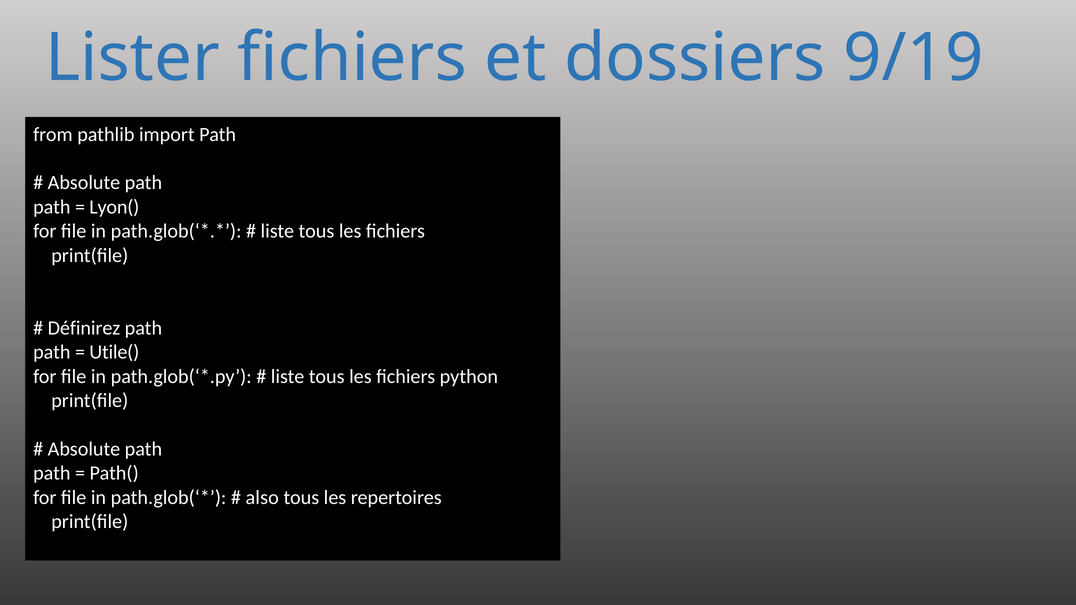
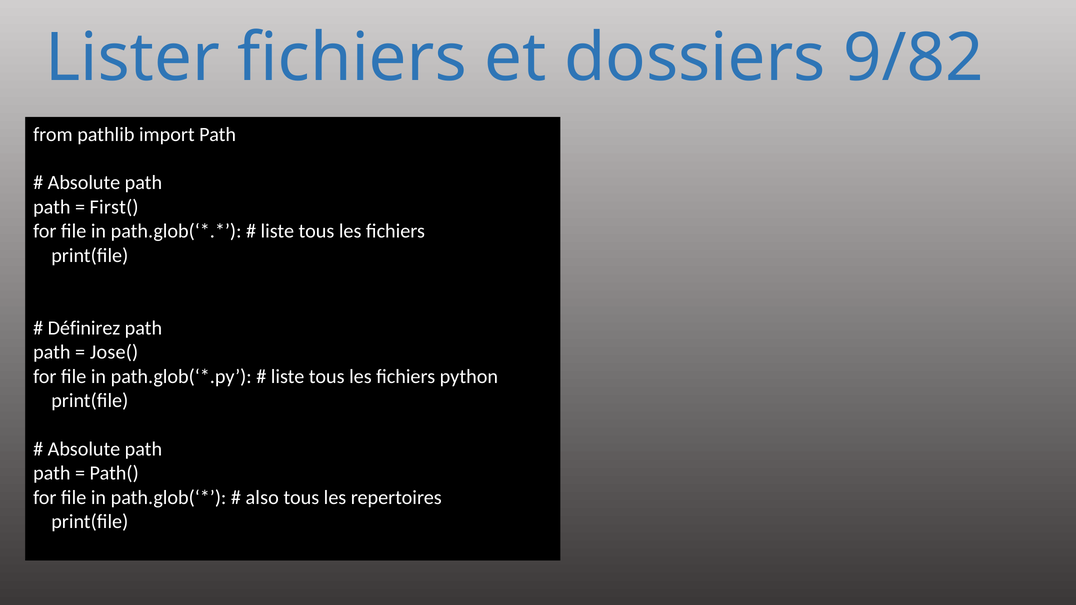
9/19: 9/19 -> 9/82
Lyon(: Lyon( -> First(
Utile(: Utile( -> Jose(
